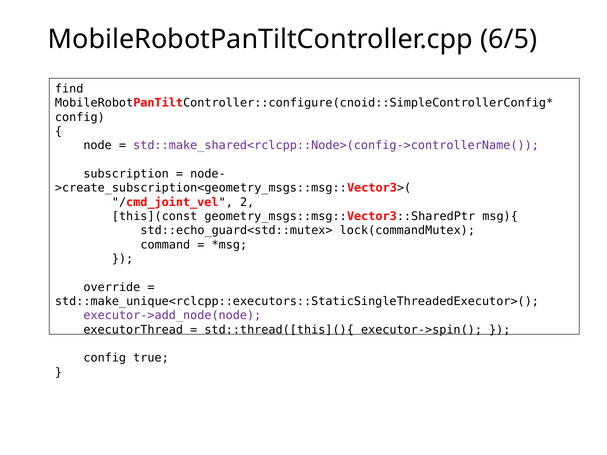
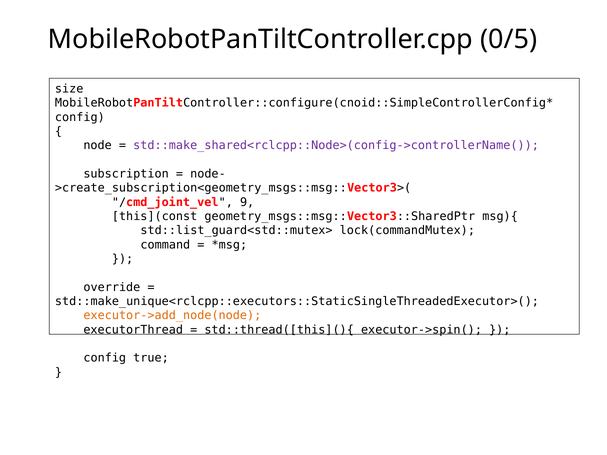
6/5: 6/5 -> 0/5
find: find -> size
2: 2 -> 9
std::echo_guard<std::mutex>: std::echo_guard<std::mutex> -> std::list_guard<std::mutex>
executor->add_node(node colour: purple -> orange
